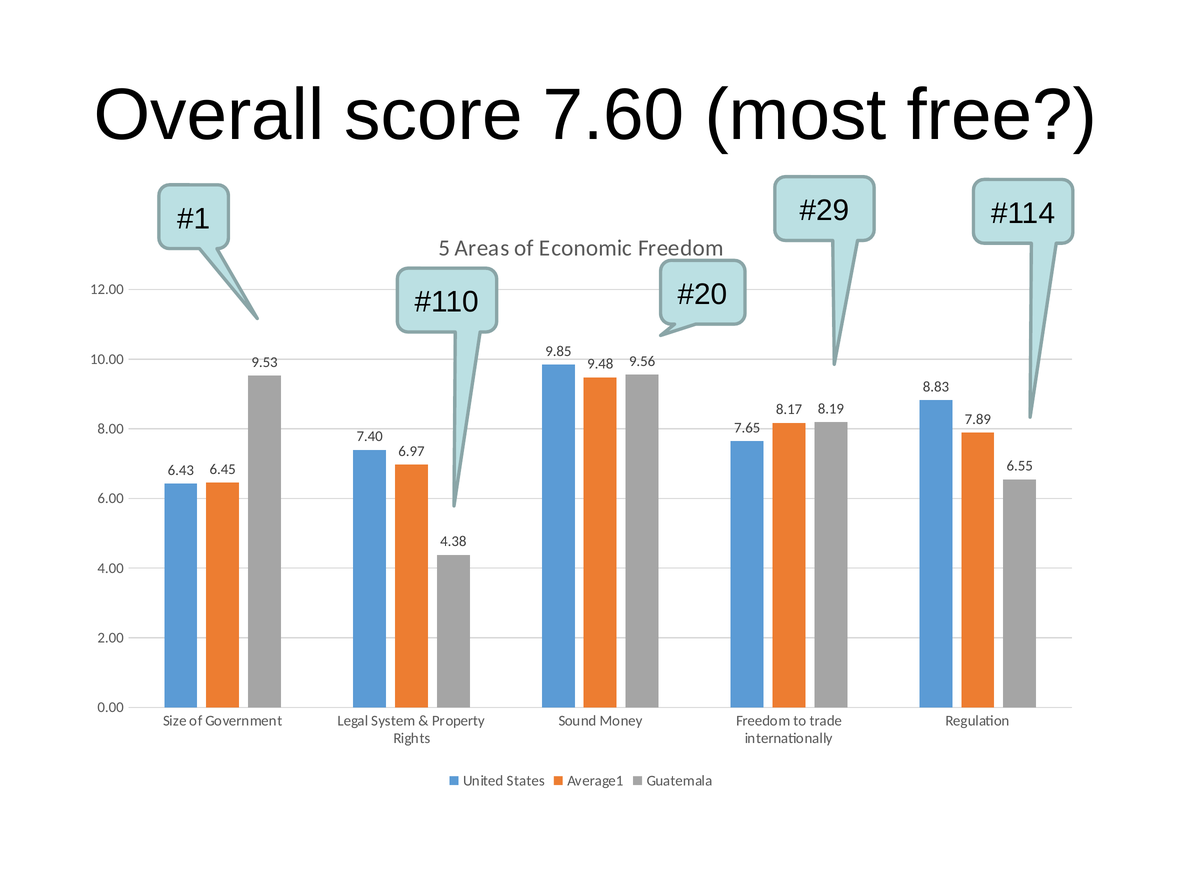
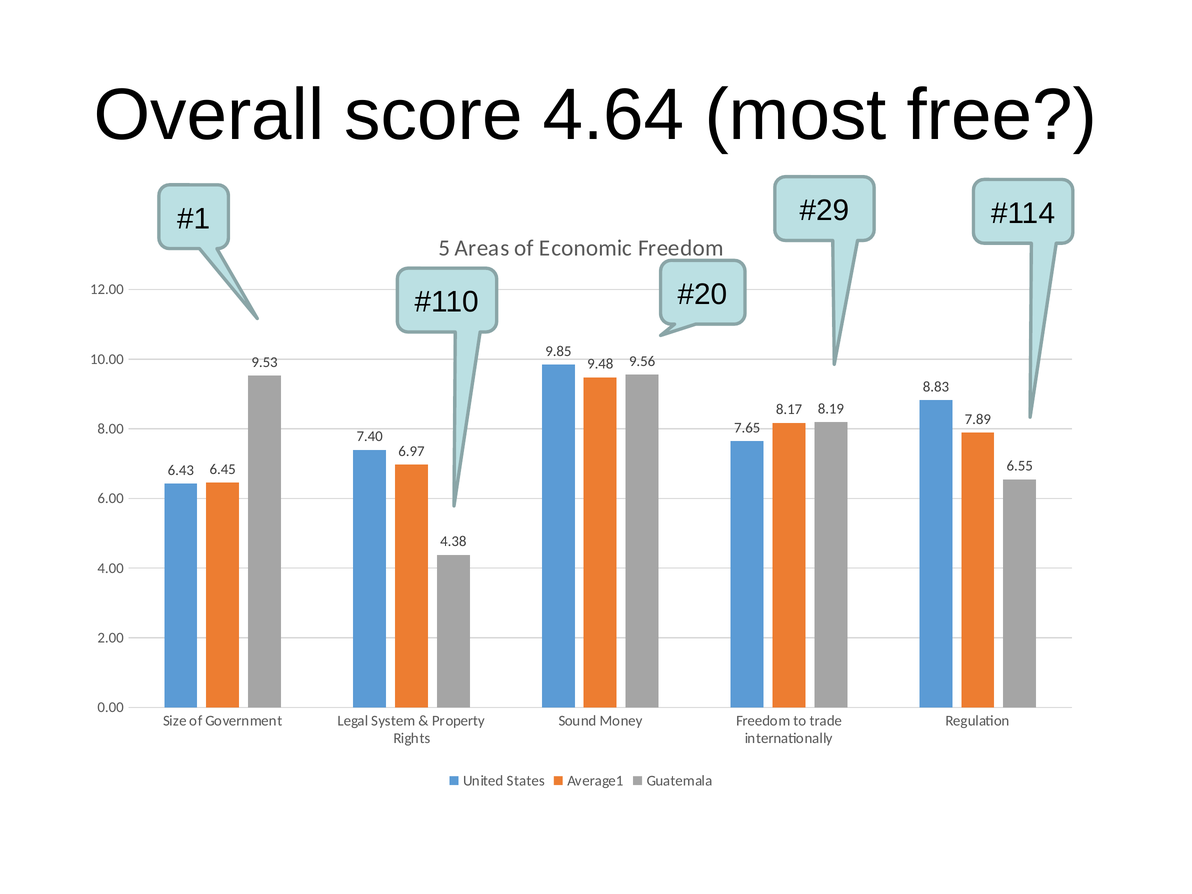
7.60: 7.60 -> 4.64
